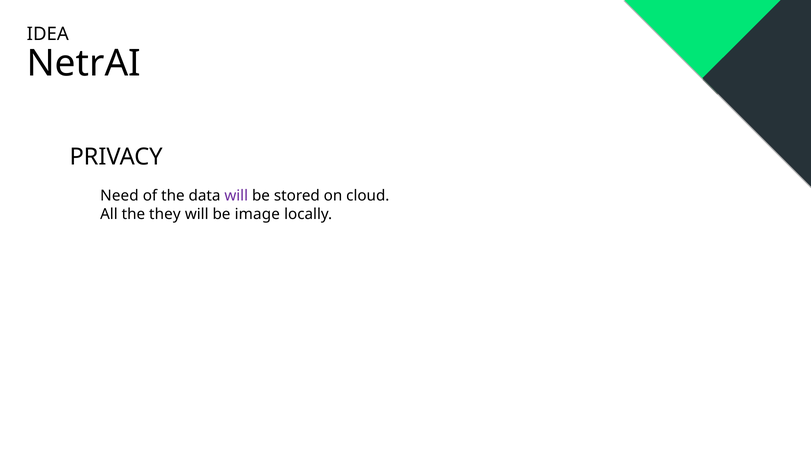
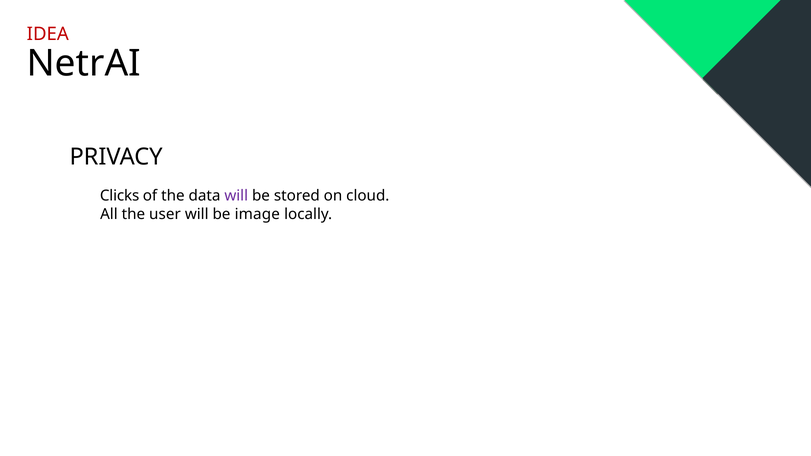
IDEA colour: black -> red
Need: Need -> Clicks
they: they -> user
